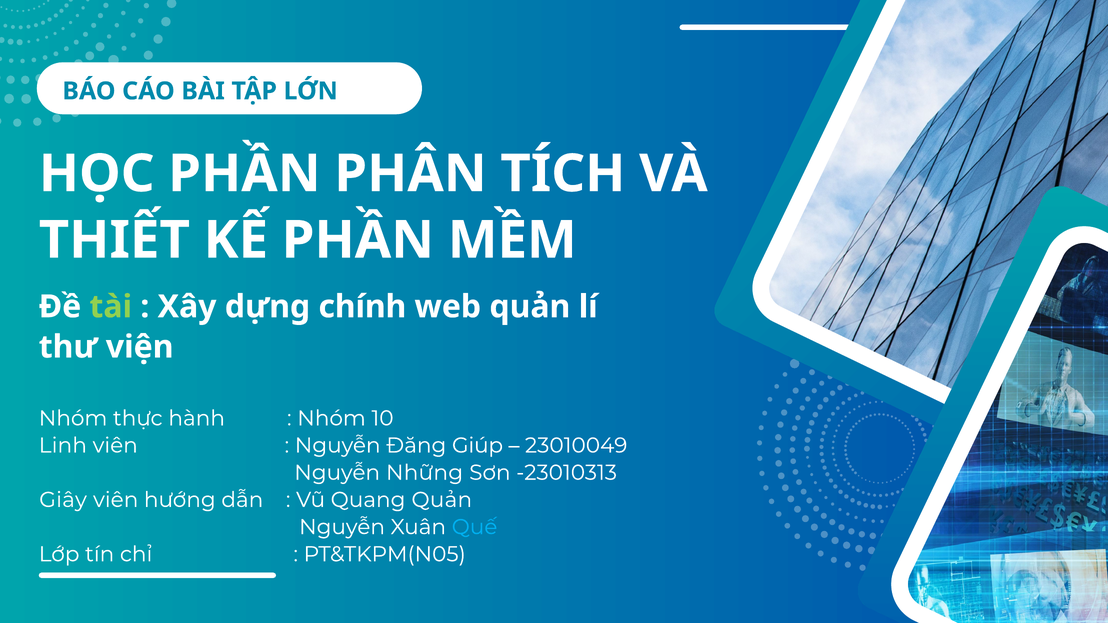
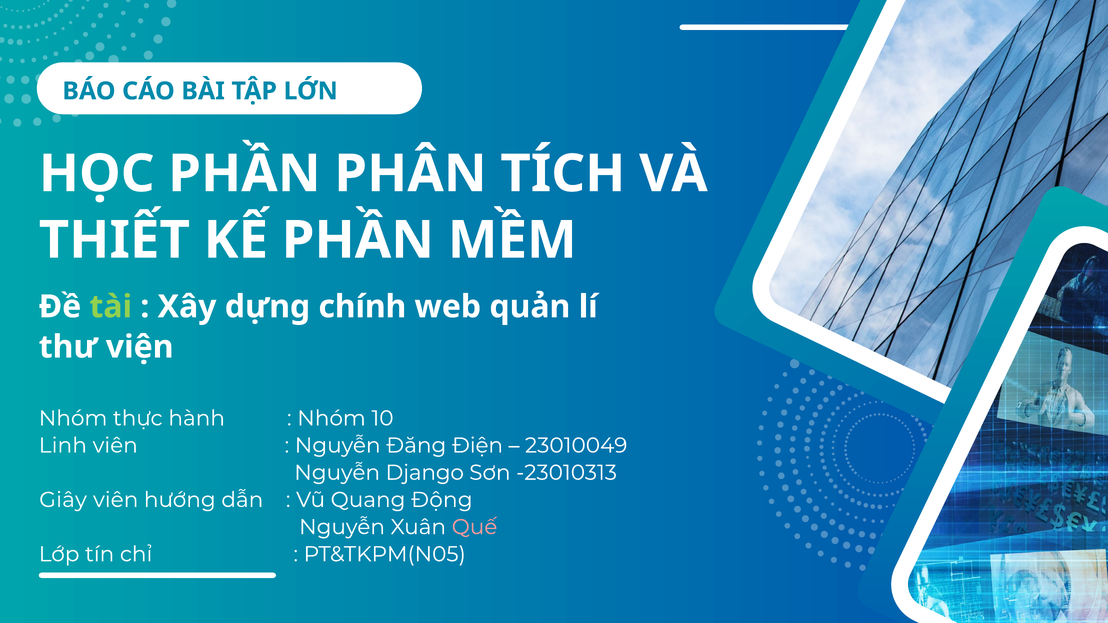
Giúp: Giúp -> Điện
Những: Những -> Django
Quang Quản: Quản -> Động
Quế colour: light blue -> pink
